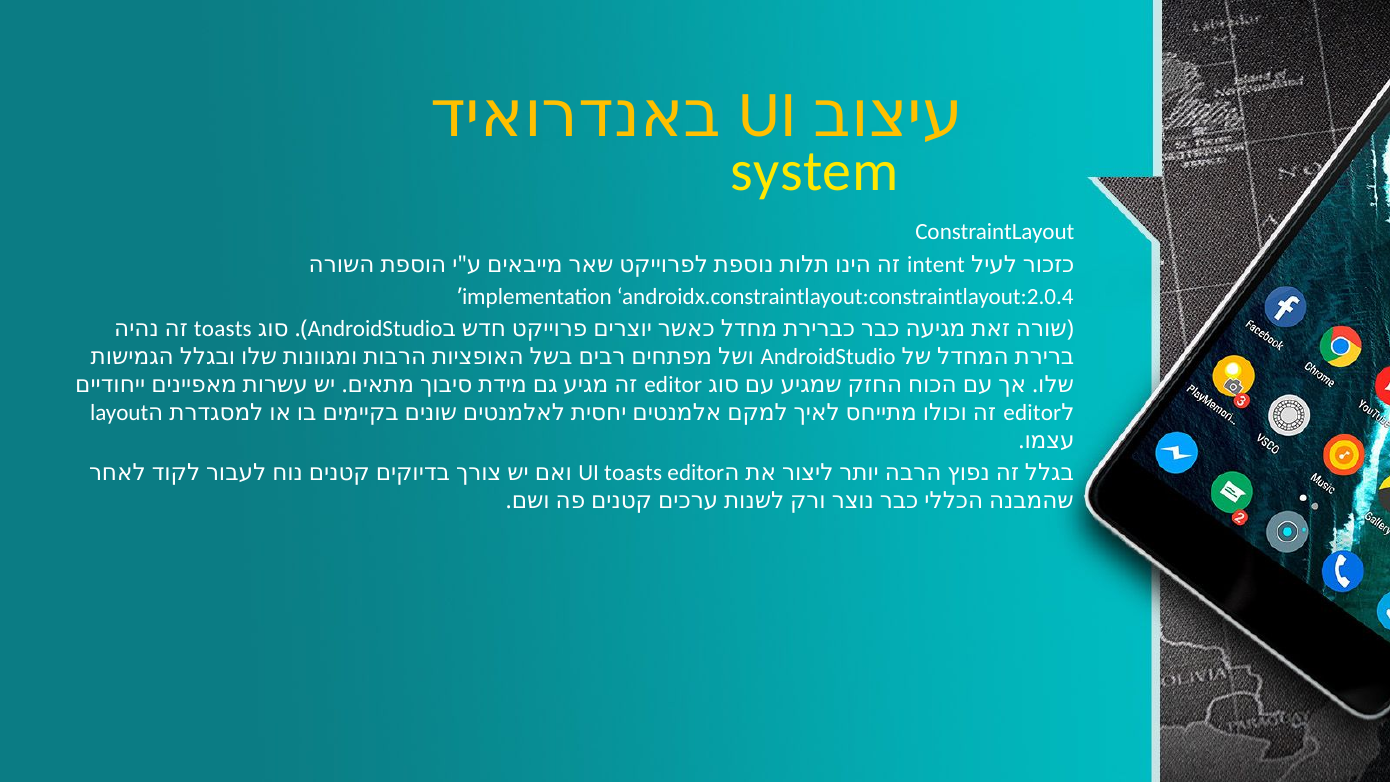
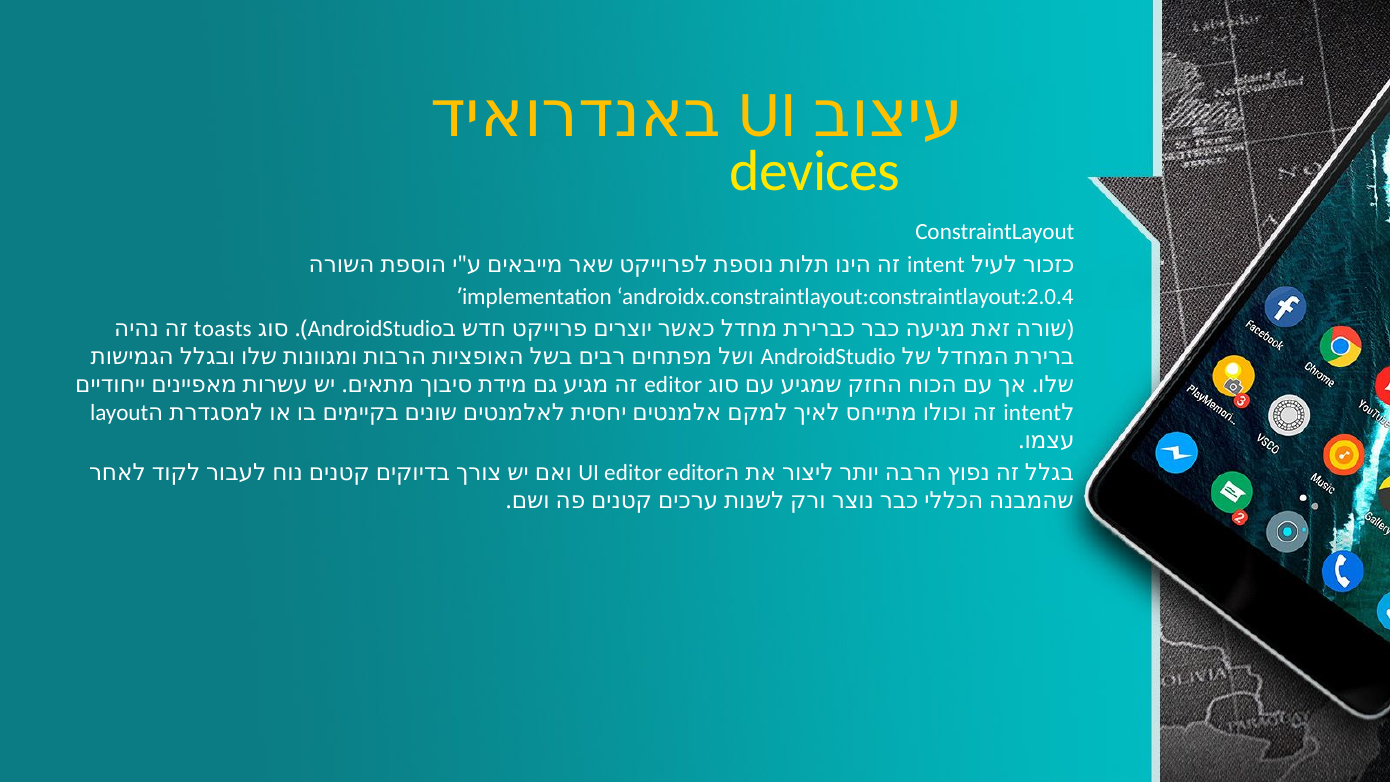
system: system -> devices
editor at (1032, 413): editor -> intent
UI toasts: toasts -> editor
